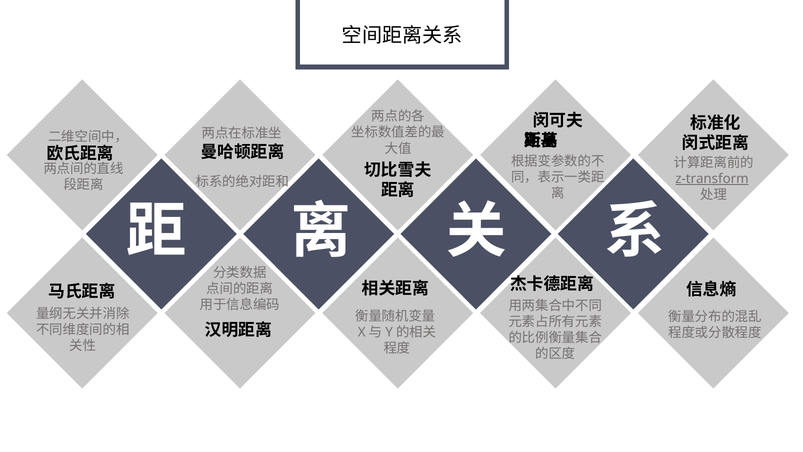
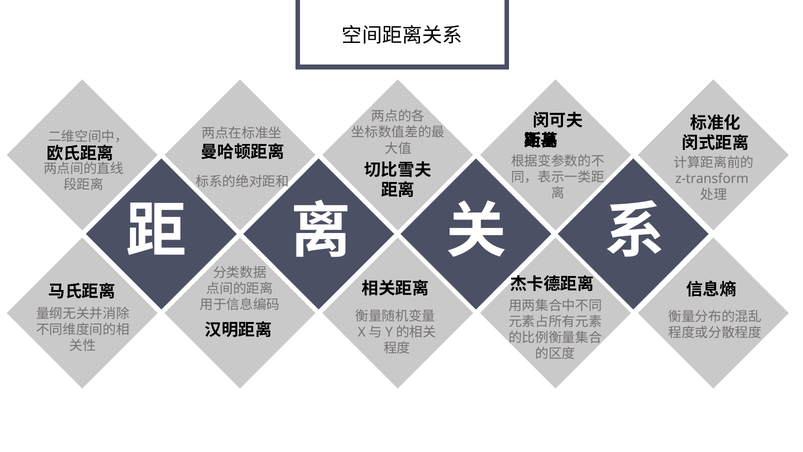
z-transform underline: present -> none
